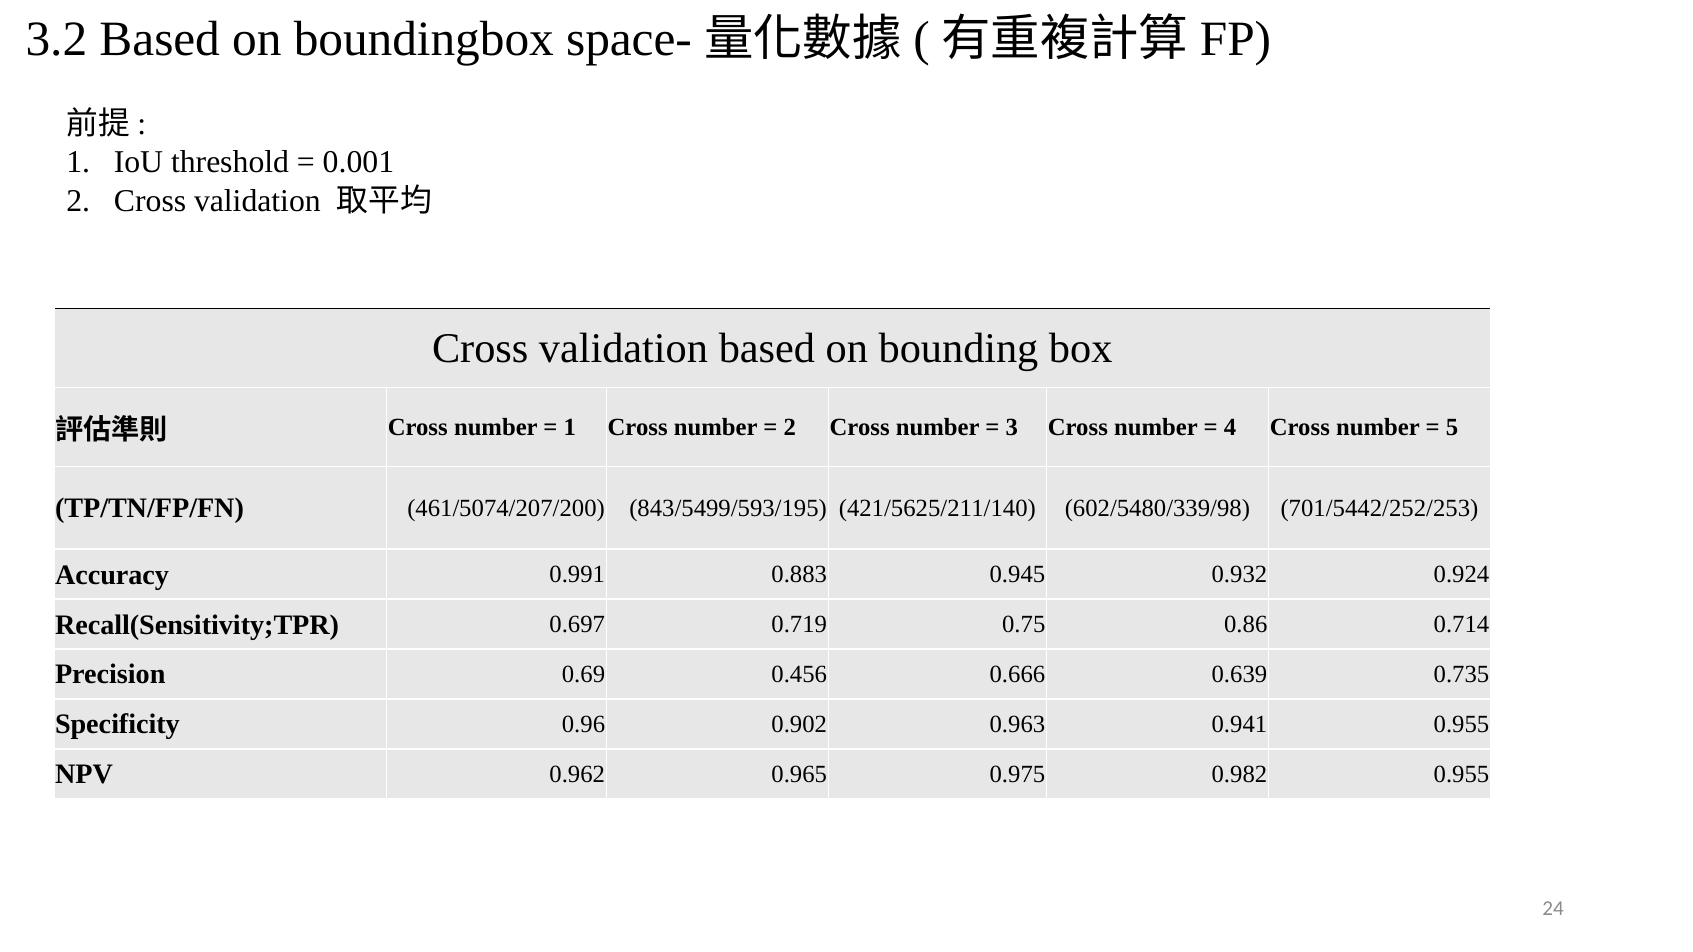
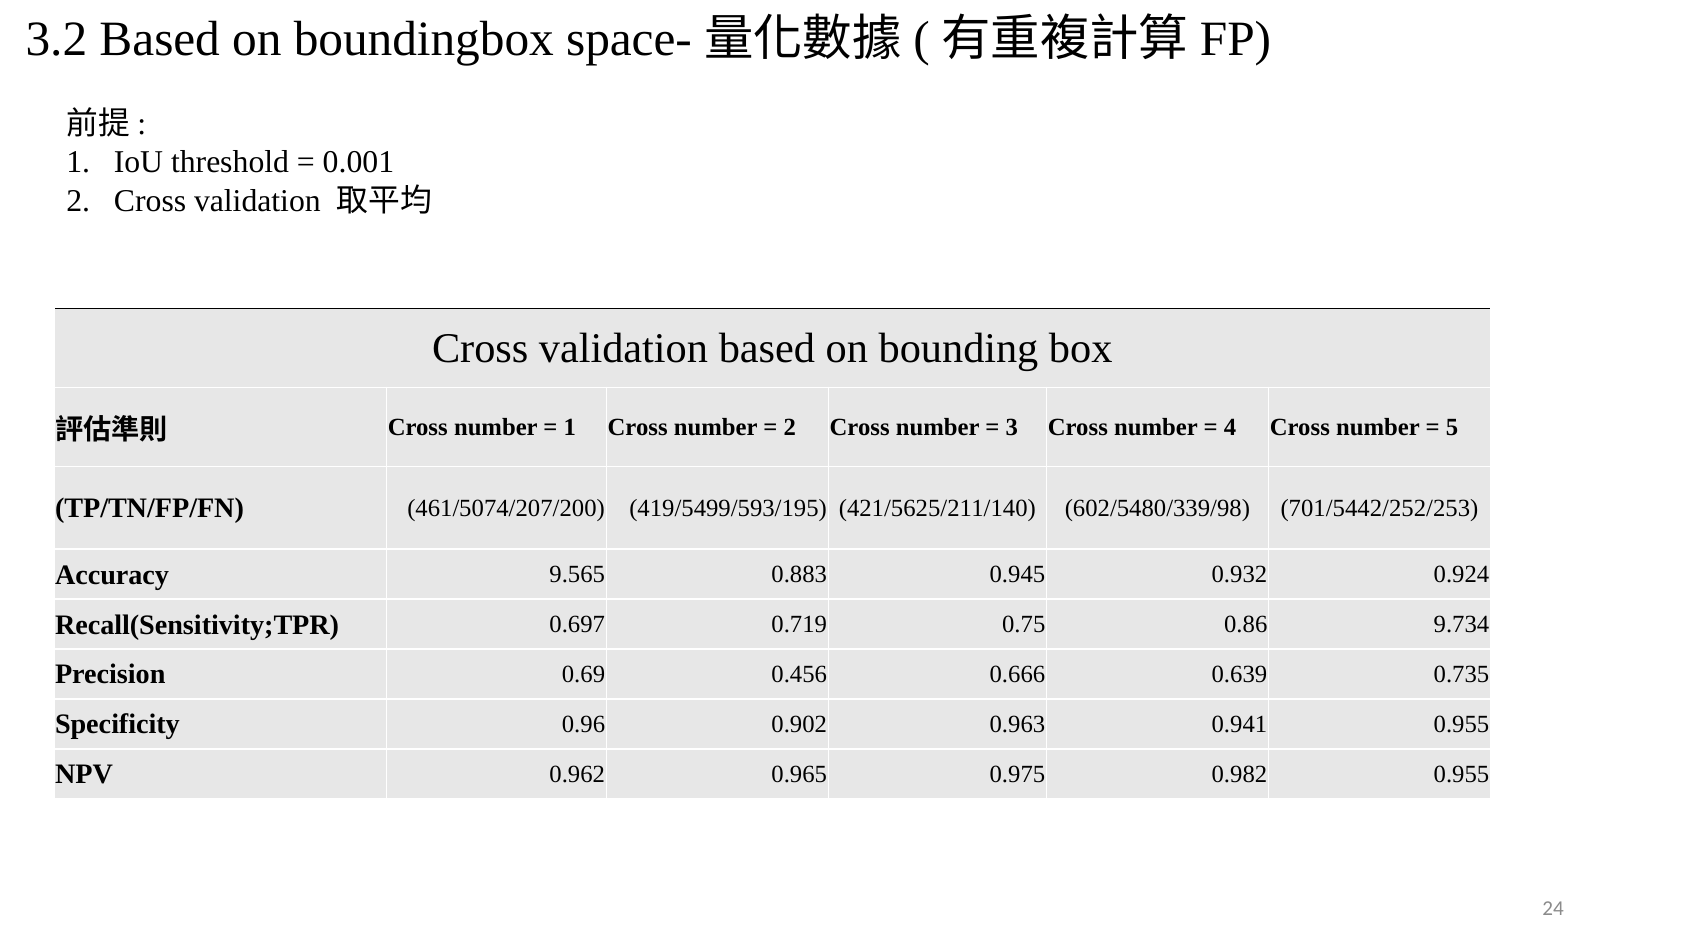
843/5499/593/195: 843/5499/593/195 -> 419/5499/593/195
0.991: 0.991 -> 9.565
0.714: 0.714 -> 9.734
